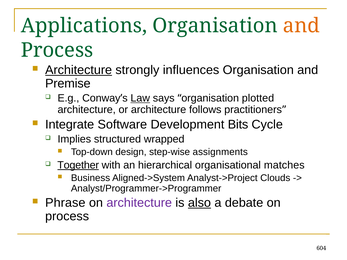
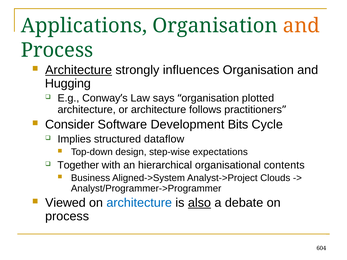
Premise: Premise -> Hugging
Law underline: present -> none
Integrate: Integrate -> Consider
wrapped: wrapped -> dataflow
assignments: assignments -> expectations
Together underline: present -> none
matches: matches -> contents
Phrase: Phrase -> Viewed
architecture at (139, 203) colour: purple -> blue
